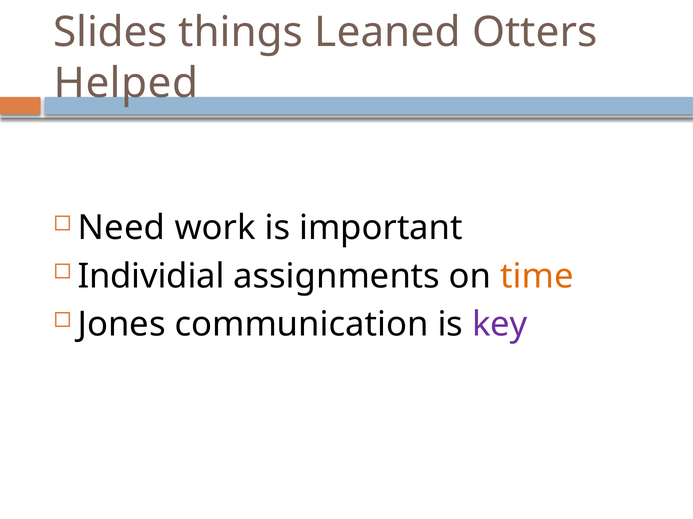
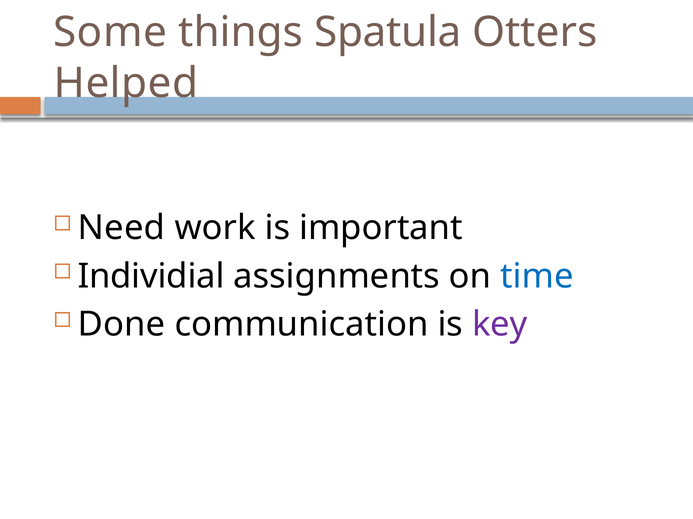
Slides: Slides -> Some
Leaned: Leaned -> Spatula
time colour: orange -> blue
Jones: Jones -> Done
